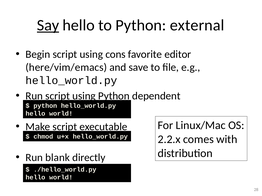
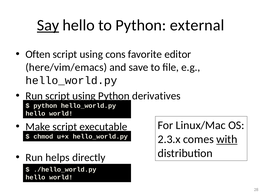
Begin: Begin -> Often
dependent: dependent -> derivatives
2.2.x: 2.2.x -> 2.3.x
with underline: none -> present
blank: blank -> helps
